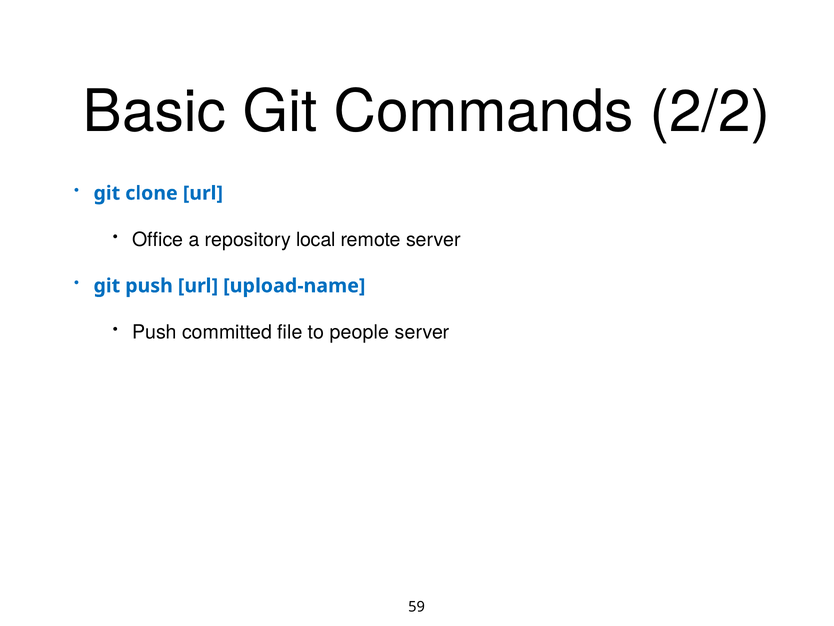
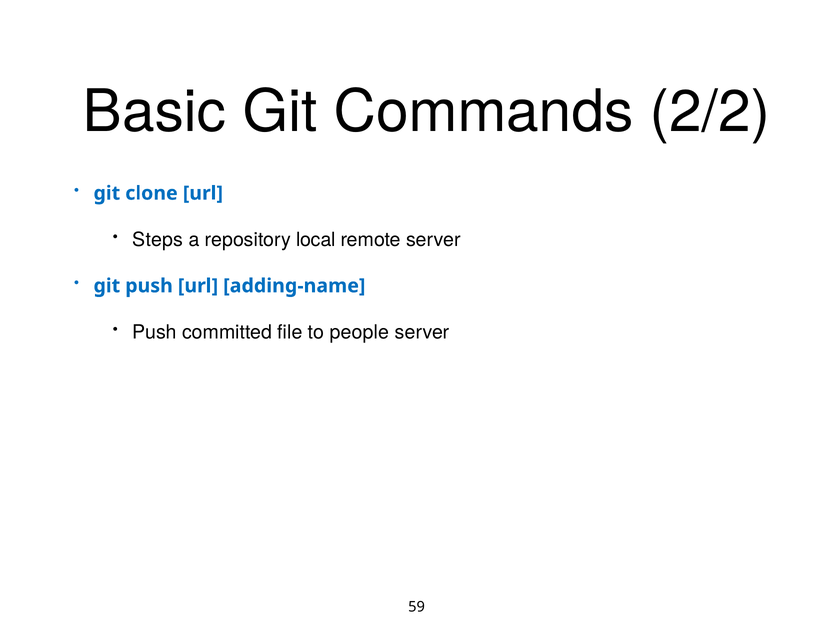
Office: Office -> Steps
upload-name: upload-name -> adding-name
